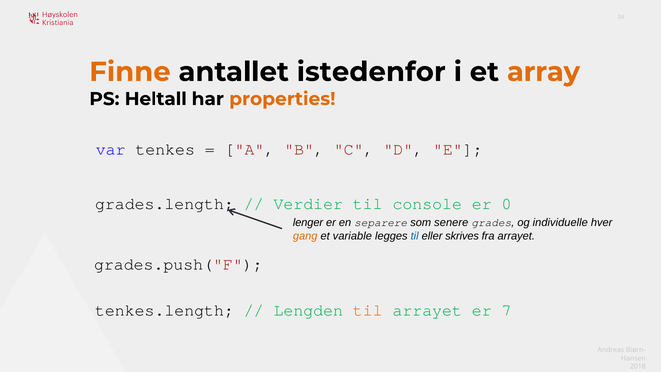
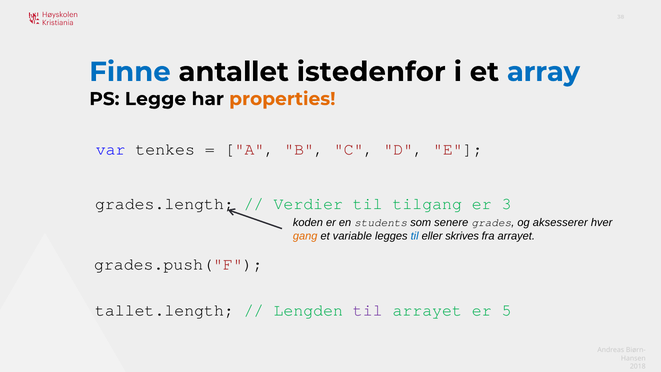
Finne colour: orange -> blue
array colour: orange -> blue
Heltall: Heltall -> Legge
console: console -> tilgang
0: 0 -> 3
lenger: lenger -> koden
separere: separere -> students
individuelle: individuelle -> aksesserer
tenkes.length: tenkes.length -> tallet.length
til at (368, 310) colour: orange -> purple
7: 7 -> 5
